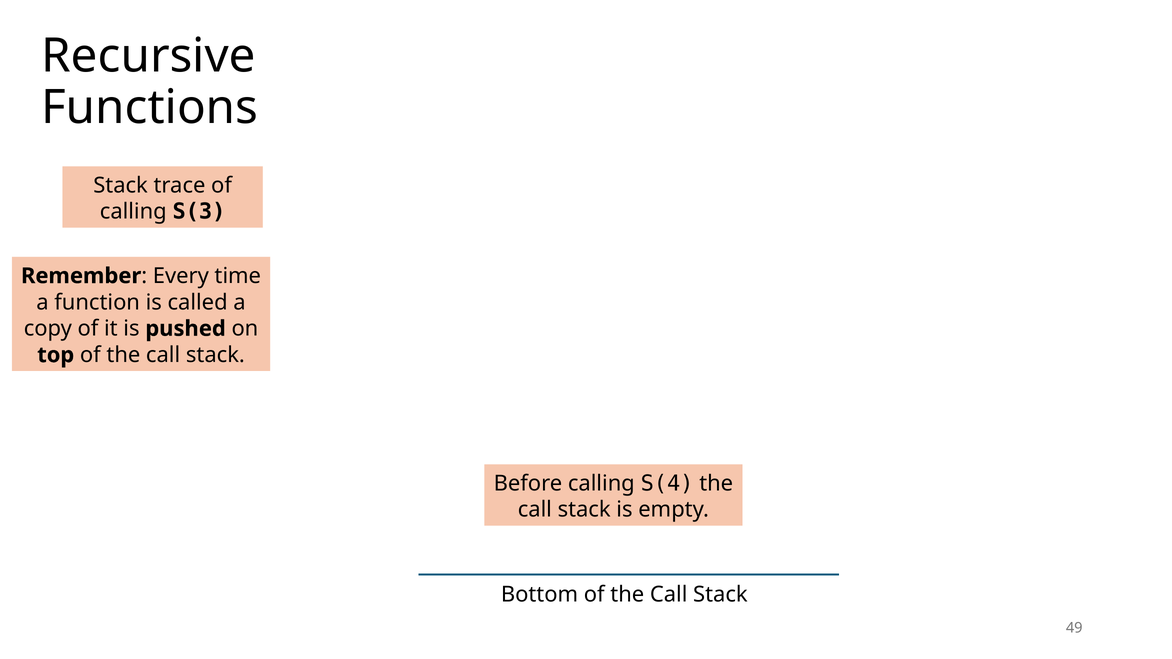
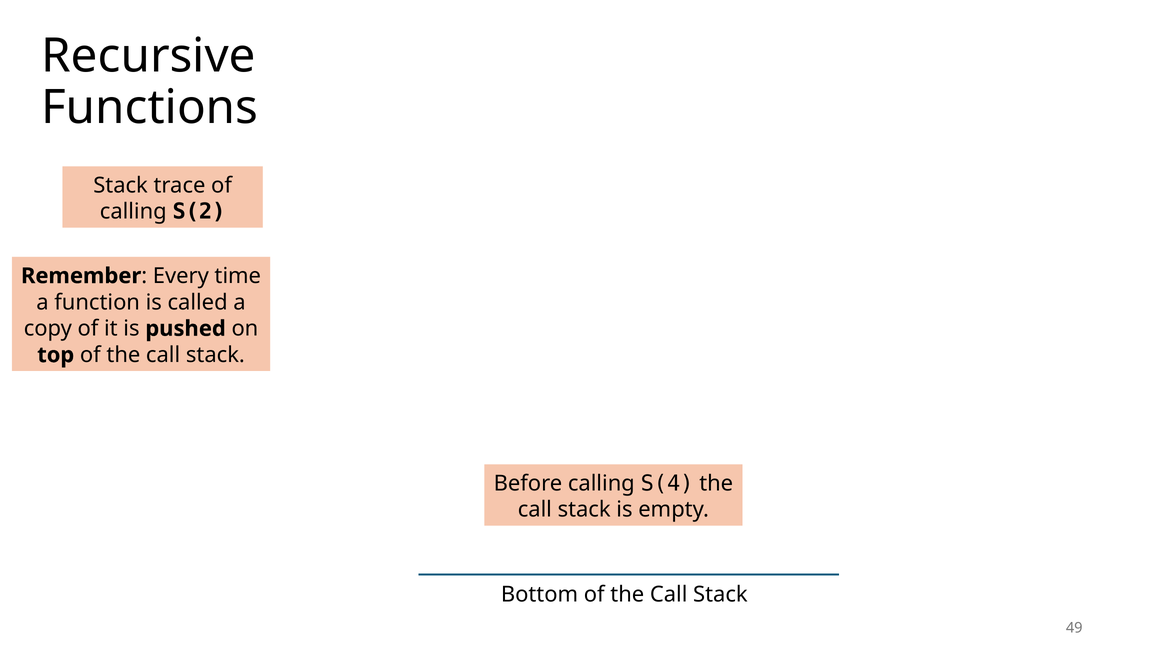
S(3: S(3 -> S(2
